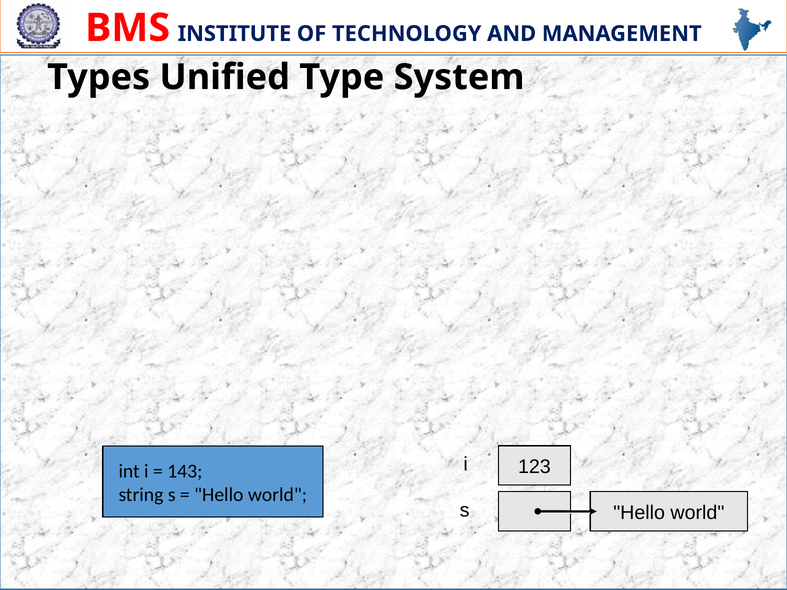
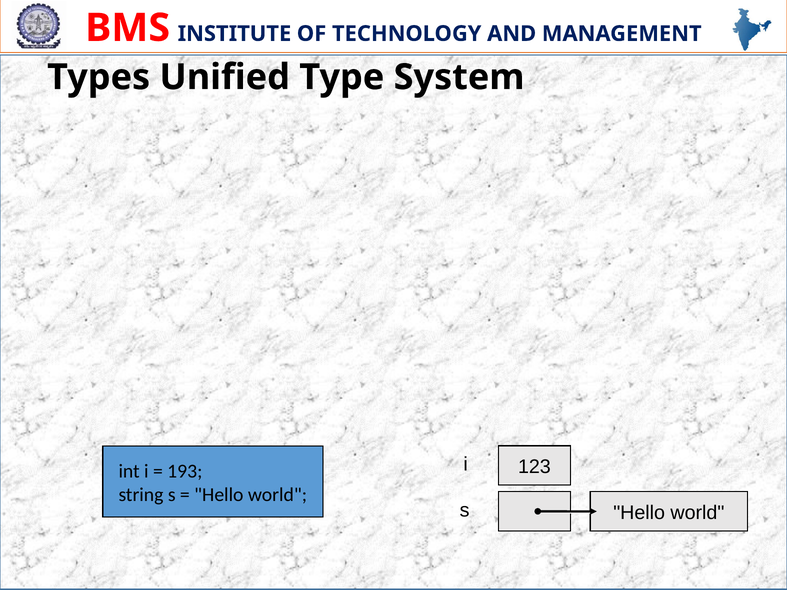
143: 143 -> 193
